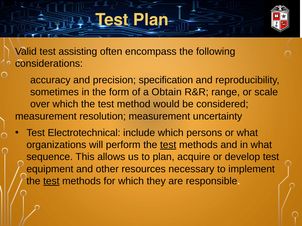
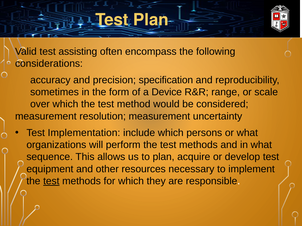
Obtain: Obtain -> Device
Electrotechnical: Electrotechnical -> Implementation
test at (168, 145) underline: present -> none
